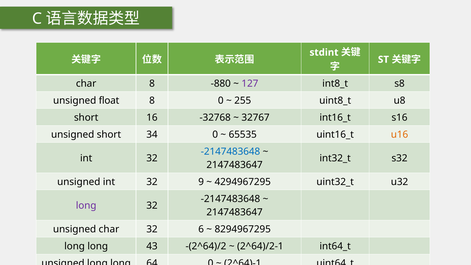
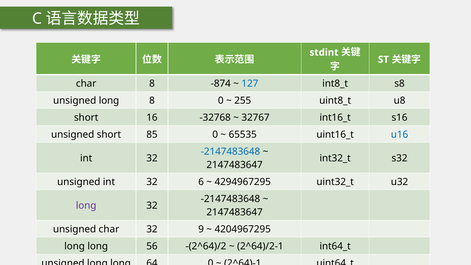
-880: -880 -> -874
127 colour: purple -> blue
float at (109, 101): float -> long
34: 34 -> 85
u16 colour: orange -> blue
9: 9 -> 6
6: 6 -> 9
8294967295: 8294967295 -> 4204967295
43: 43 -> 56
